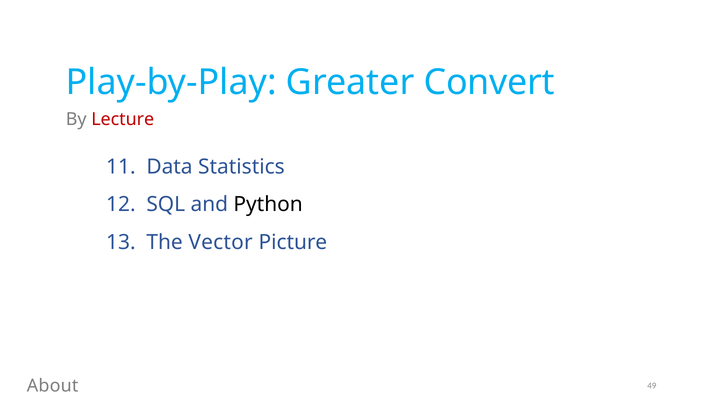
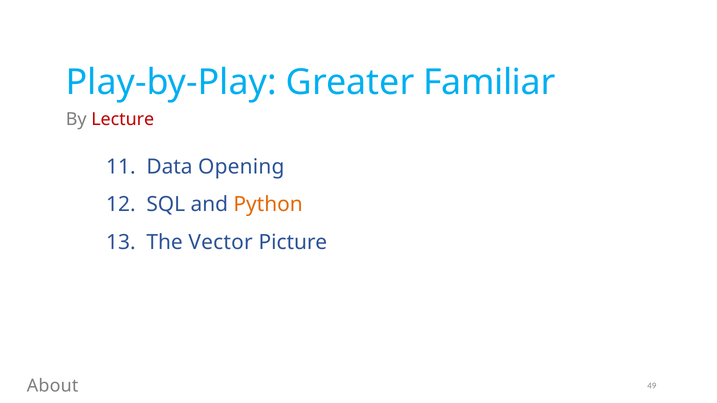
Convert: Convert -> Familiar
Statistics: Statistics -> Opening
Python colour: black -> orange
